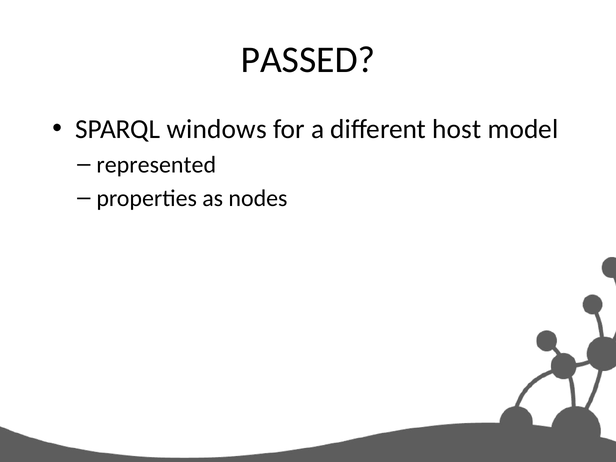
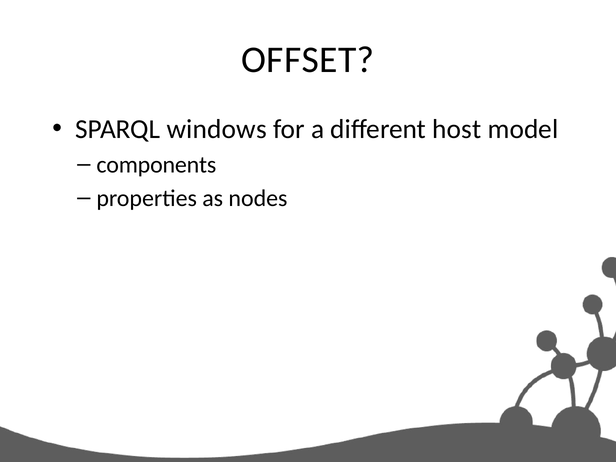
PASSED: PASSED -> OFFSET
represented: represented -> components
